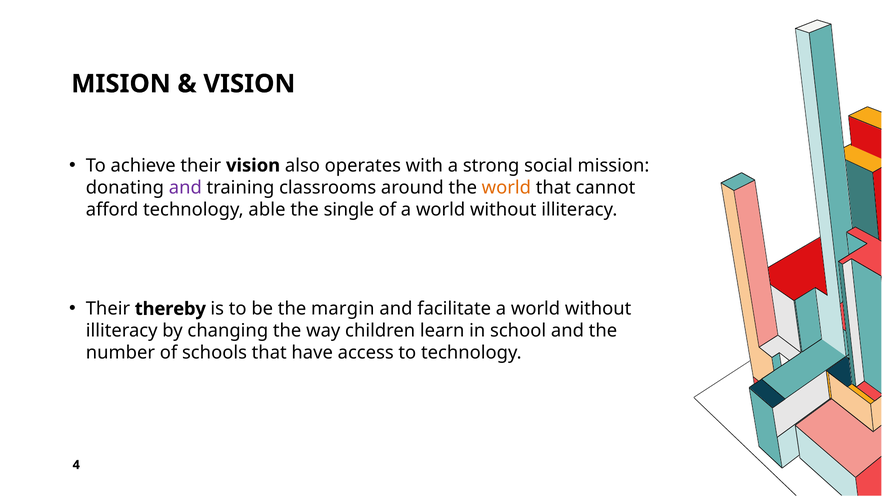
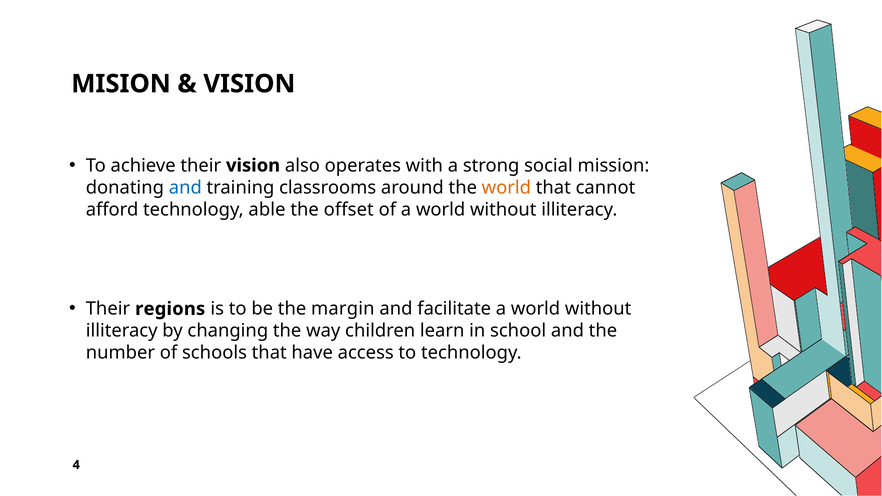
and at (185, 188) colour: purple -> blue
single: single -> offset
thereby: thereby -> regions
